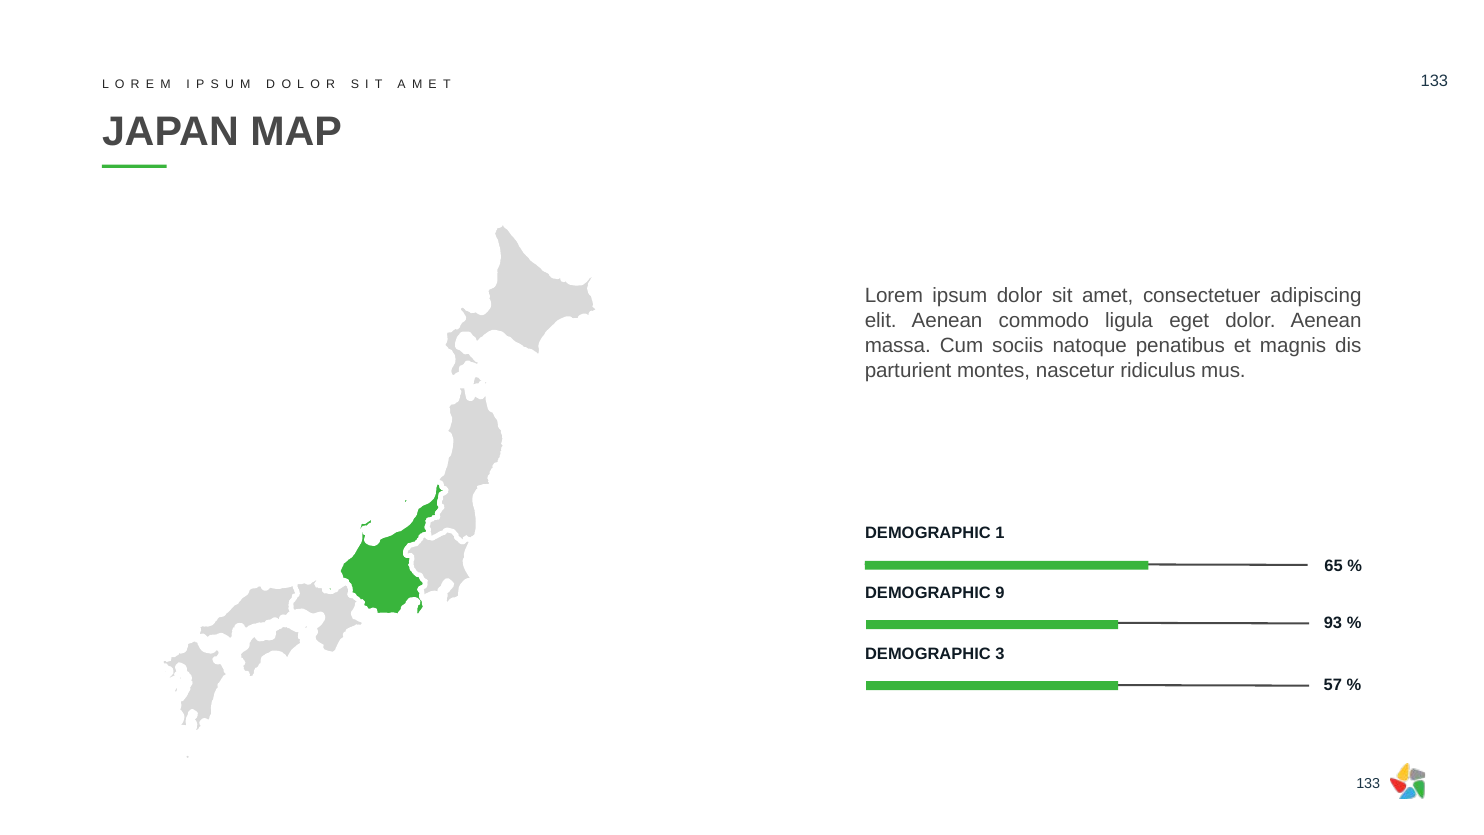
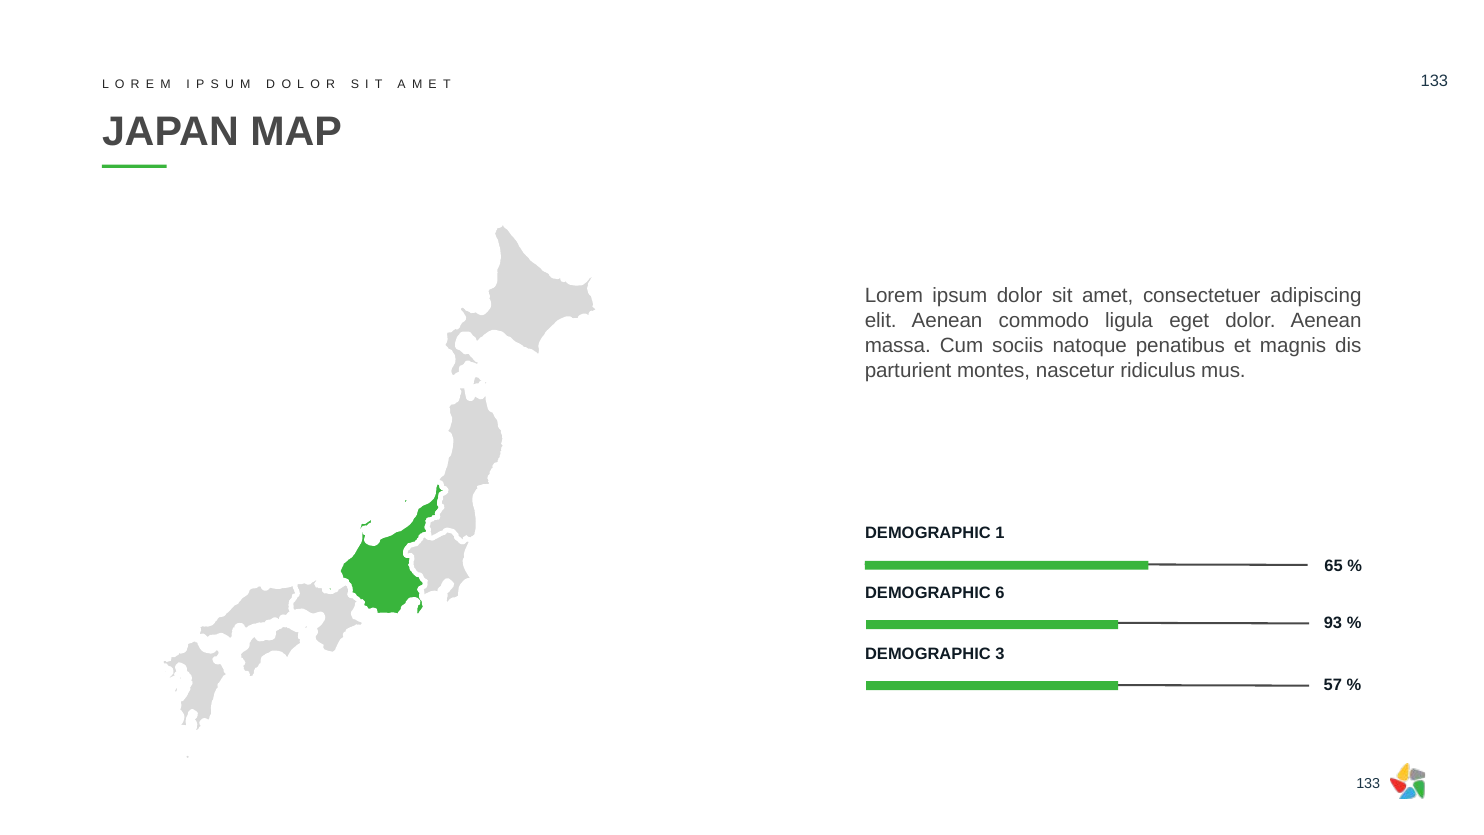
9: 9 -> 6
